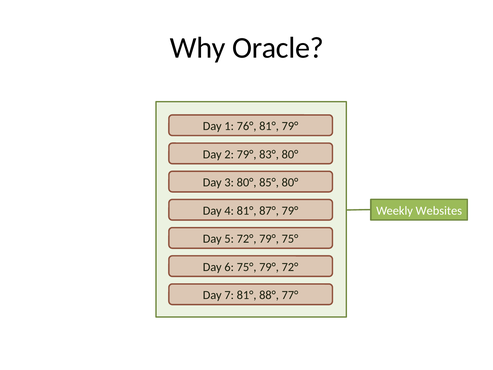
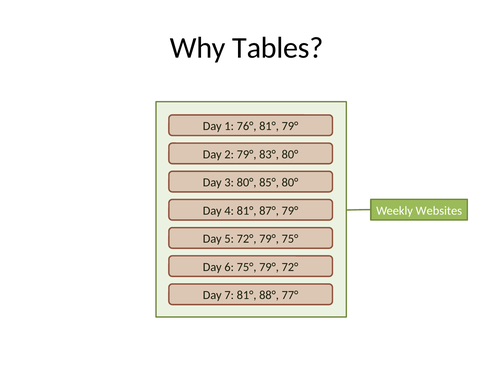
Oracle: Oracle -> Tables
